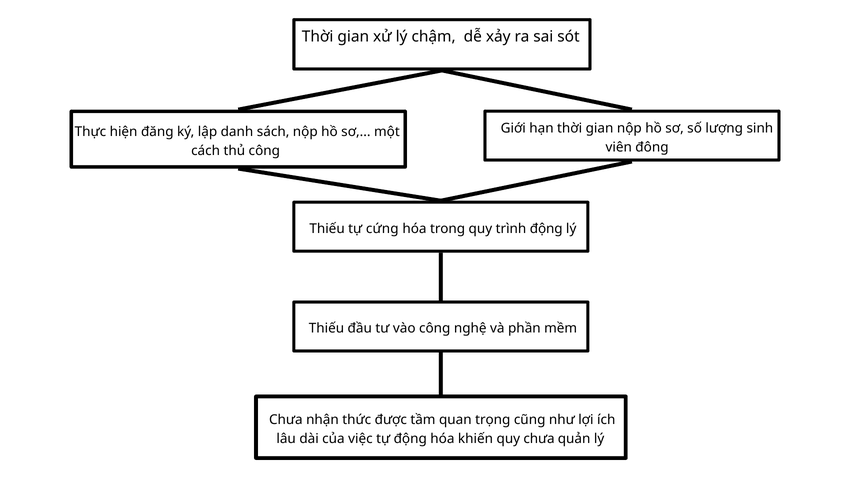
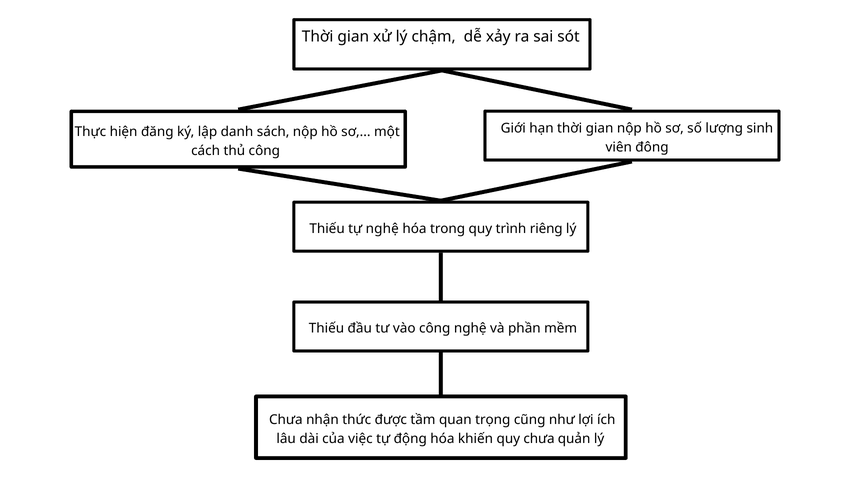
tự cứng: cứng -> nghệ
trình động: động -> riêng
